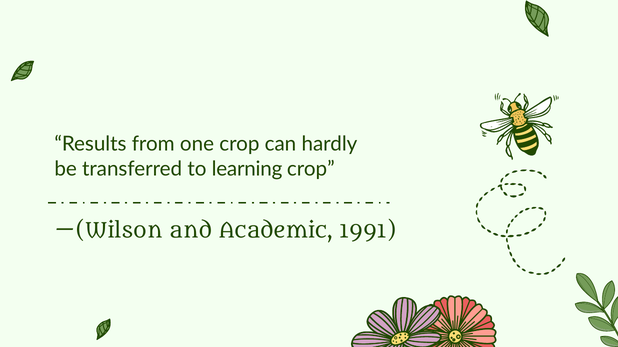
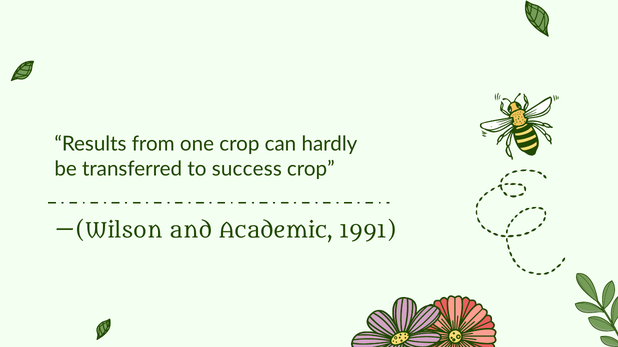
learning: learning -> success
